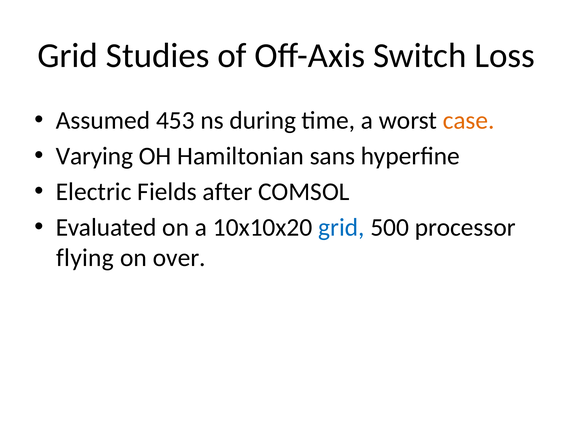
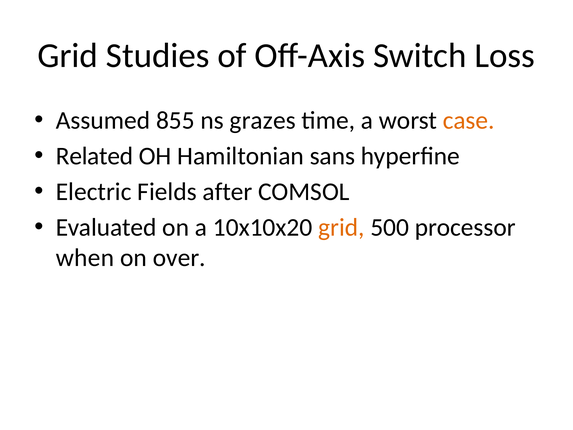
453: 453 -> 855
during: during -> grazes
Varying: Varying -> Related
grid at (341, 227) colour: blue -> orange
flying: flying -> when
